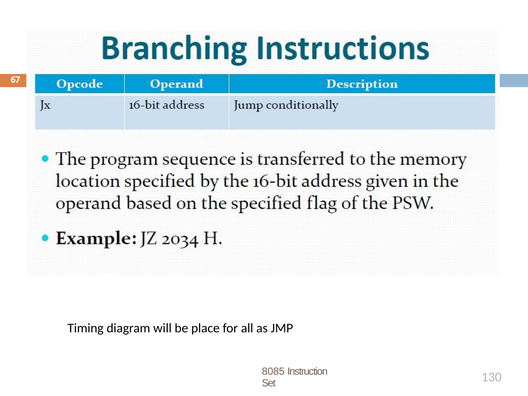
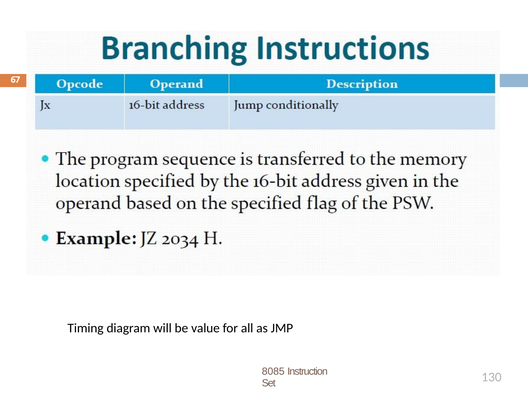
place: place -> value
